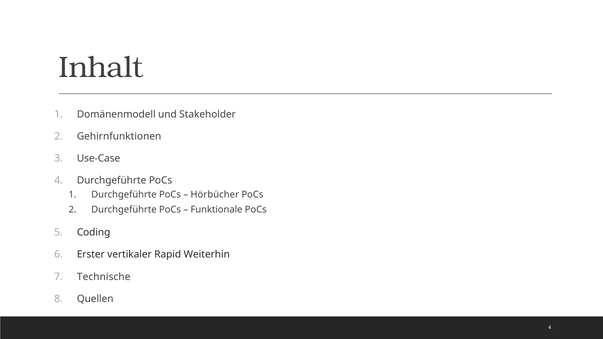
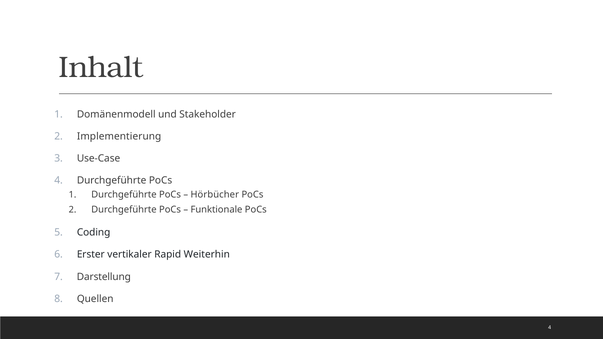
Gehirnfunktionen: Gehirnfunktionen -> Implementierung
Technische: Technische -> Darstellung
